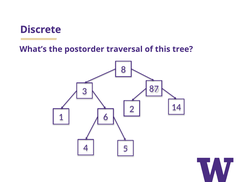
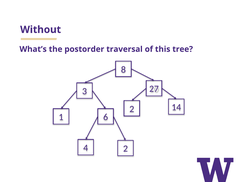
Discrete: Discrete -> Without
87: 87 -> 27
4 5: 5 -> 2
